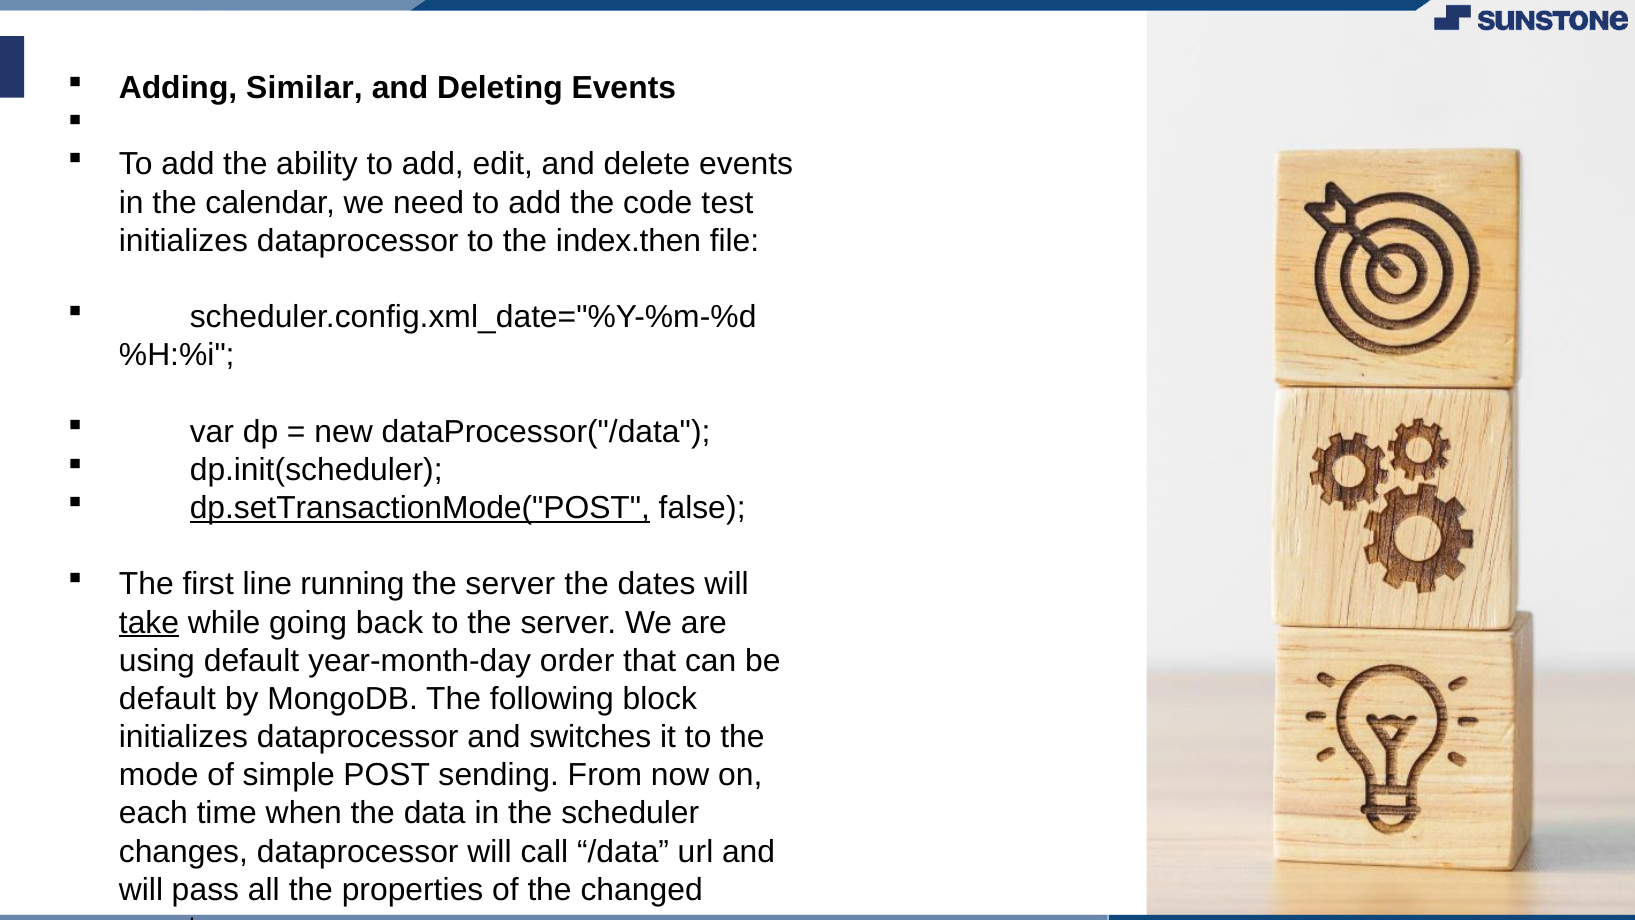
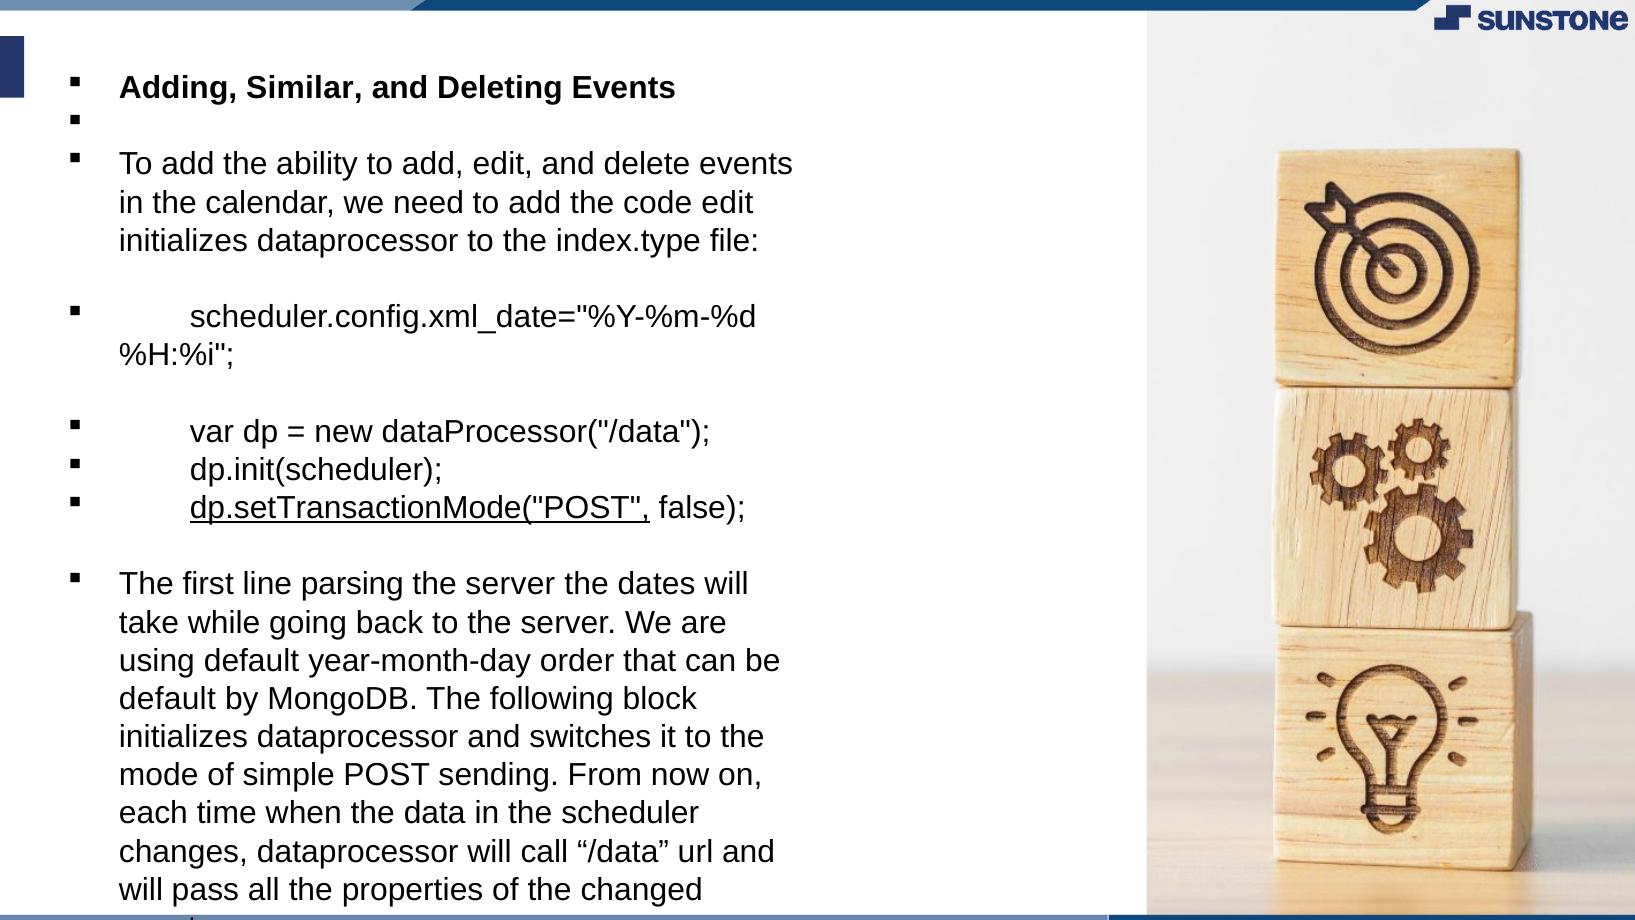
code test: test -> edit
index.then: index.then -> index.type
running: running -> parsing
take underline: present -> none
